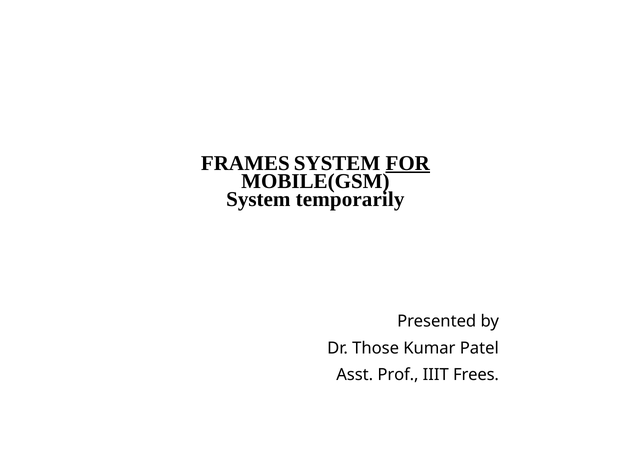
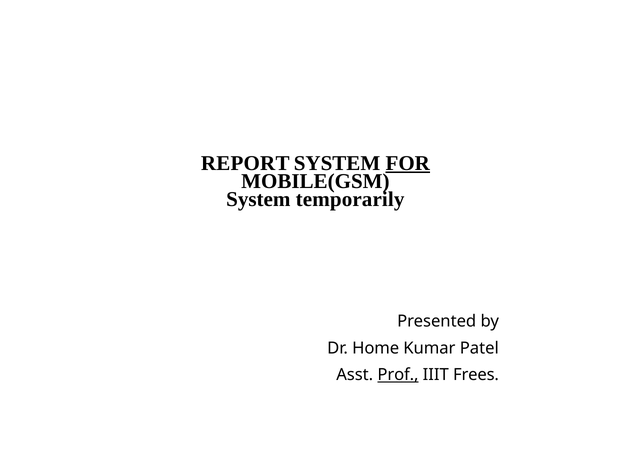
FRAMES: FRAMES -> REPORT
Those: Those -> Home
Prof underline: none -> present
